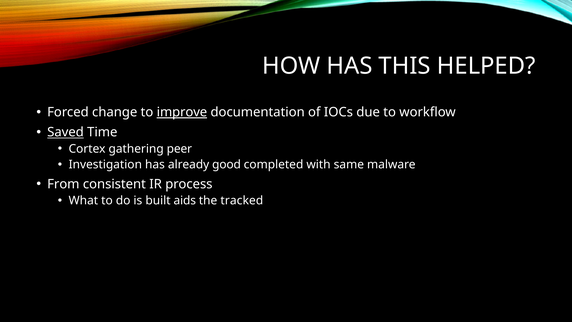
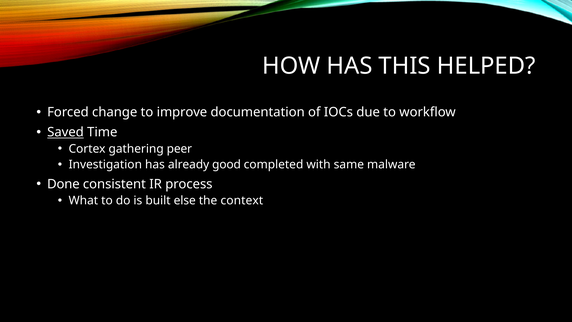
improve underline: present -> none
From: From -> Done
aids: aids -> else
tracked: tracked -> context
